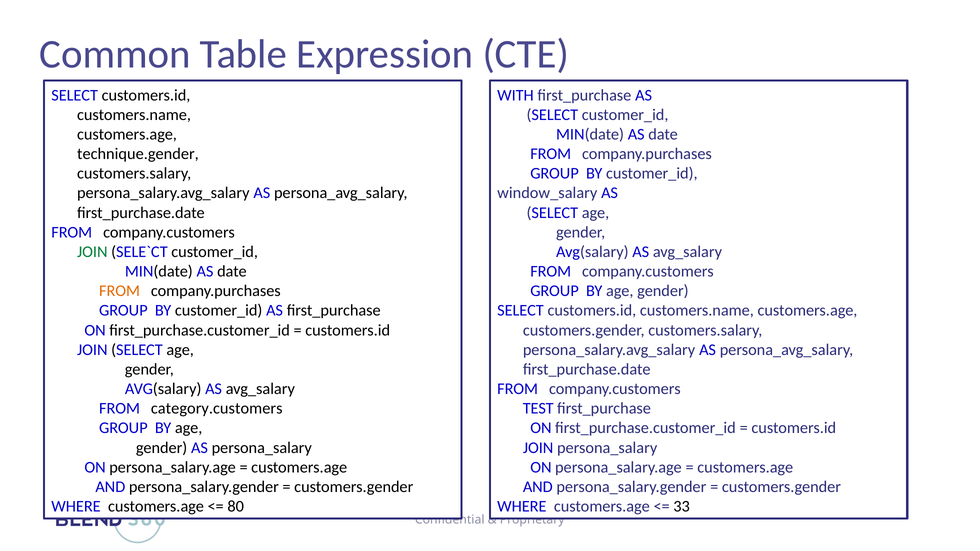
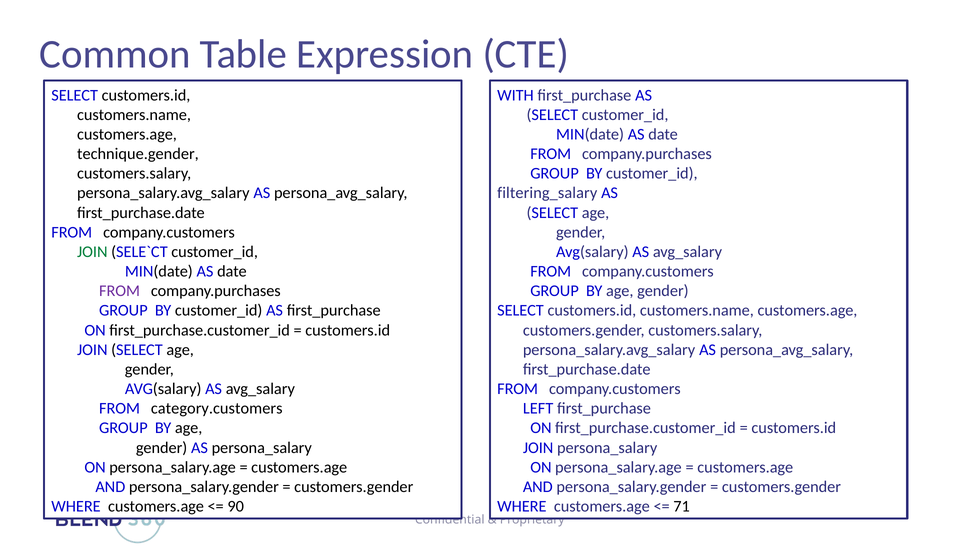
window_salary: window_salary -> filtering_salary
FROM at (120, 291) colour: orange -> purple
TEST: TEST -> LEFT
80: 80 -> 90
33: 33 -> 71
